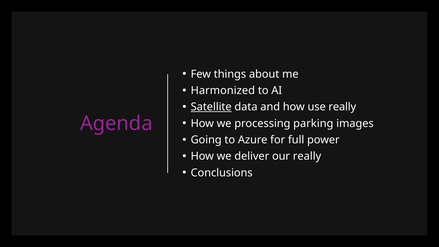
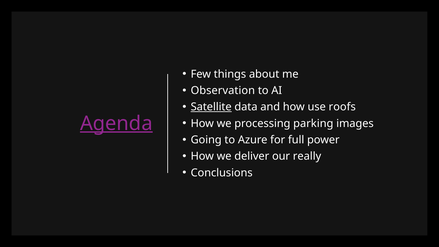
Harmonized: Harmonized -> Observation
use really: really -> roofs
Agenda underline: none -> present
